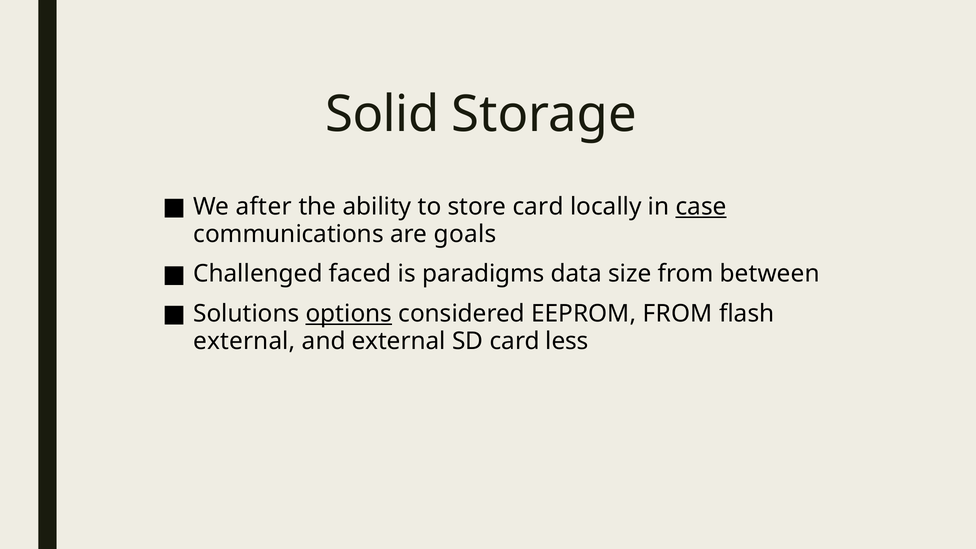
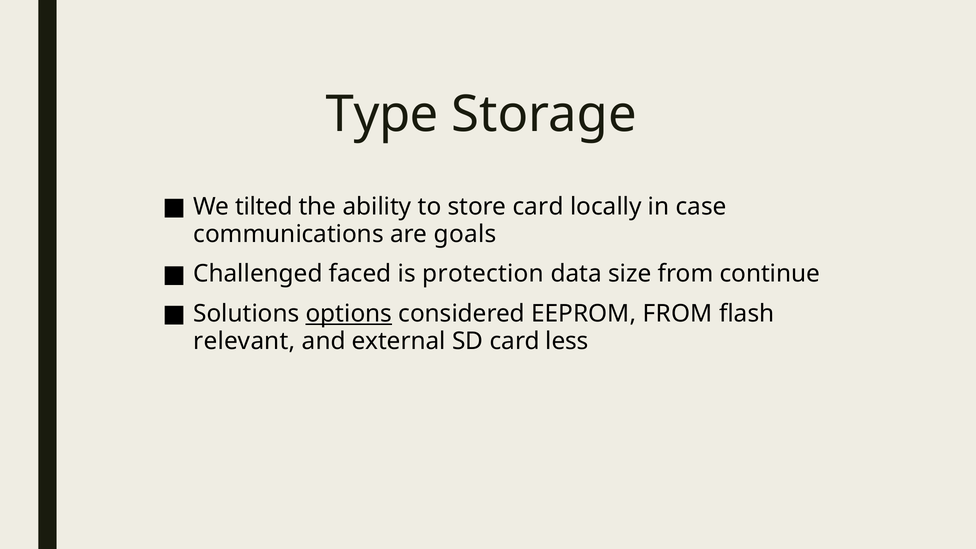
Solid: Solid -> Type
after: after -> tilted
case underline: present -> none
paradigms: paradigms -> protection
between: between -> continue
external at (244, 341): external -> relevant
